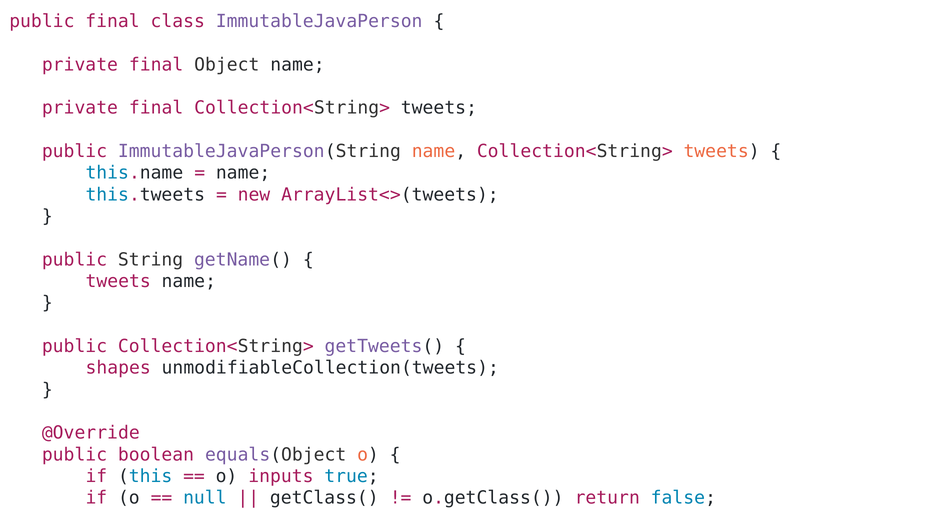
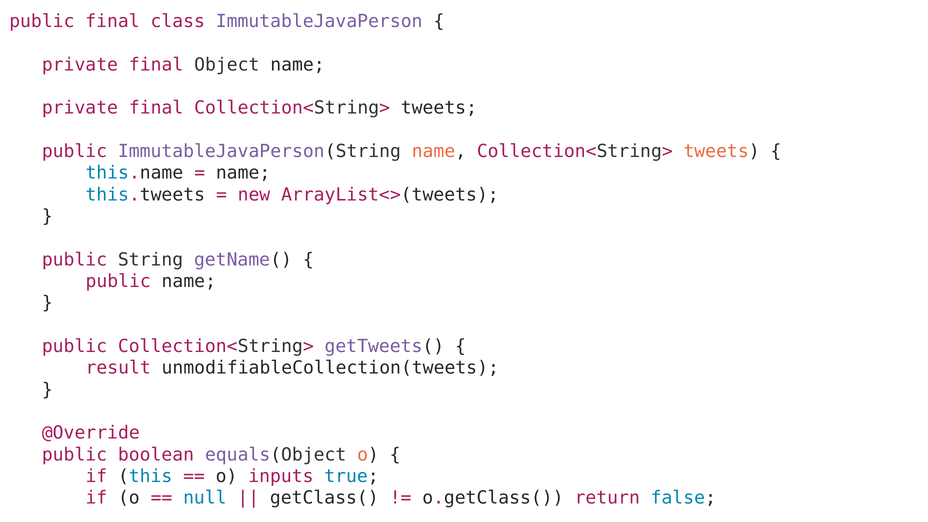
tweets at (118, 281): tweets -> public
shapes at (118, 368): shapes -> result
